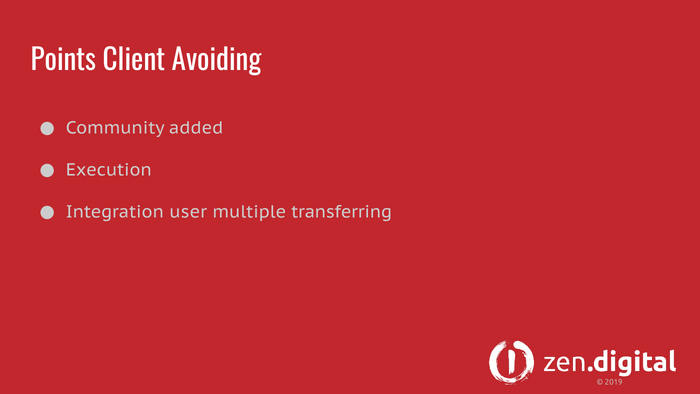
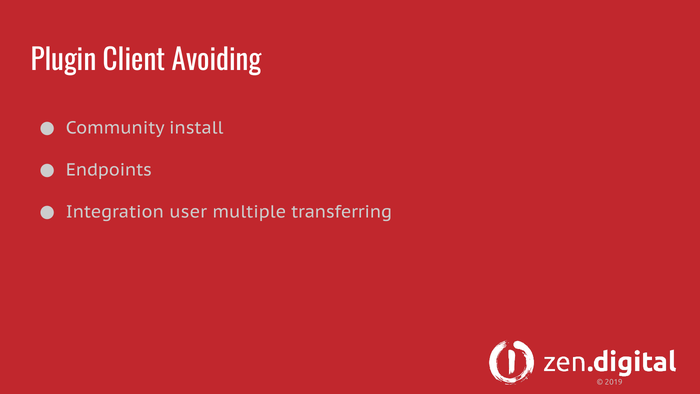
Points: Points -> Plugin
added: added -> install
Execution: Execution -> Endpoints
